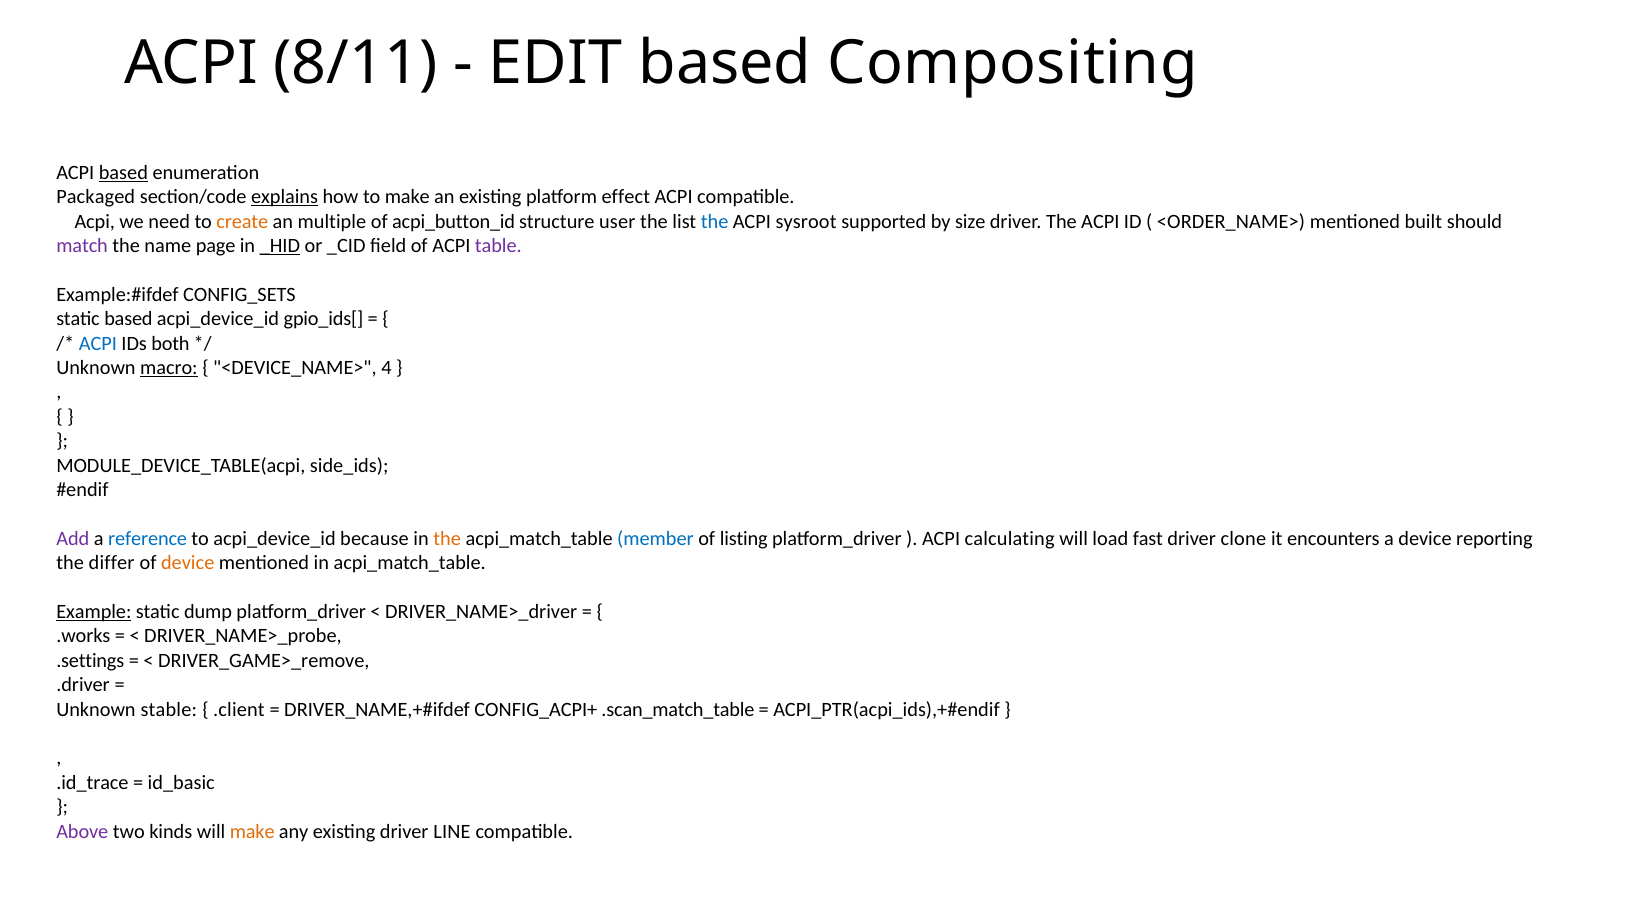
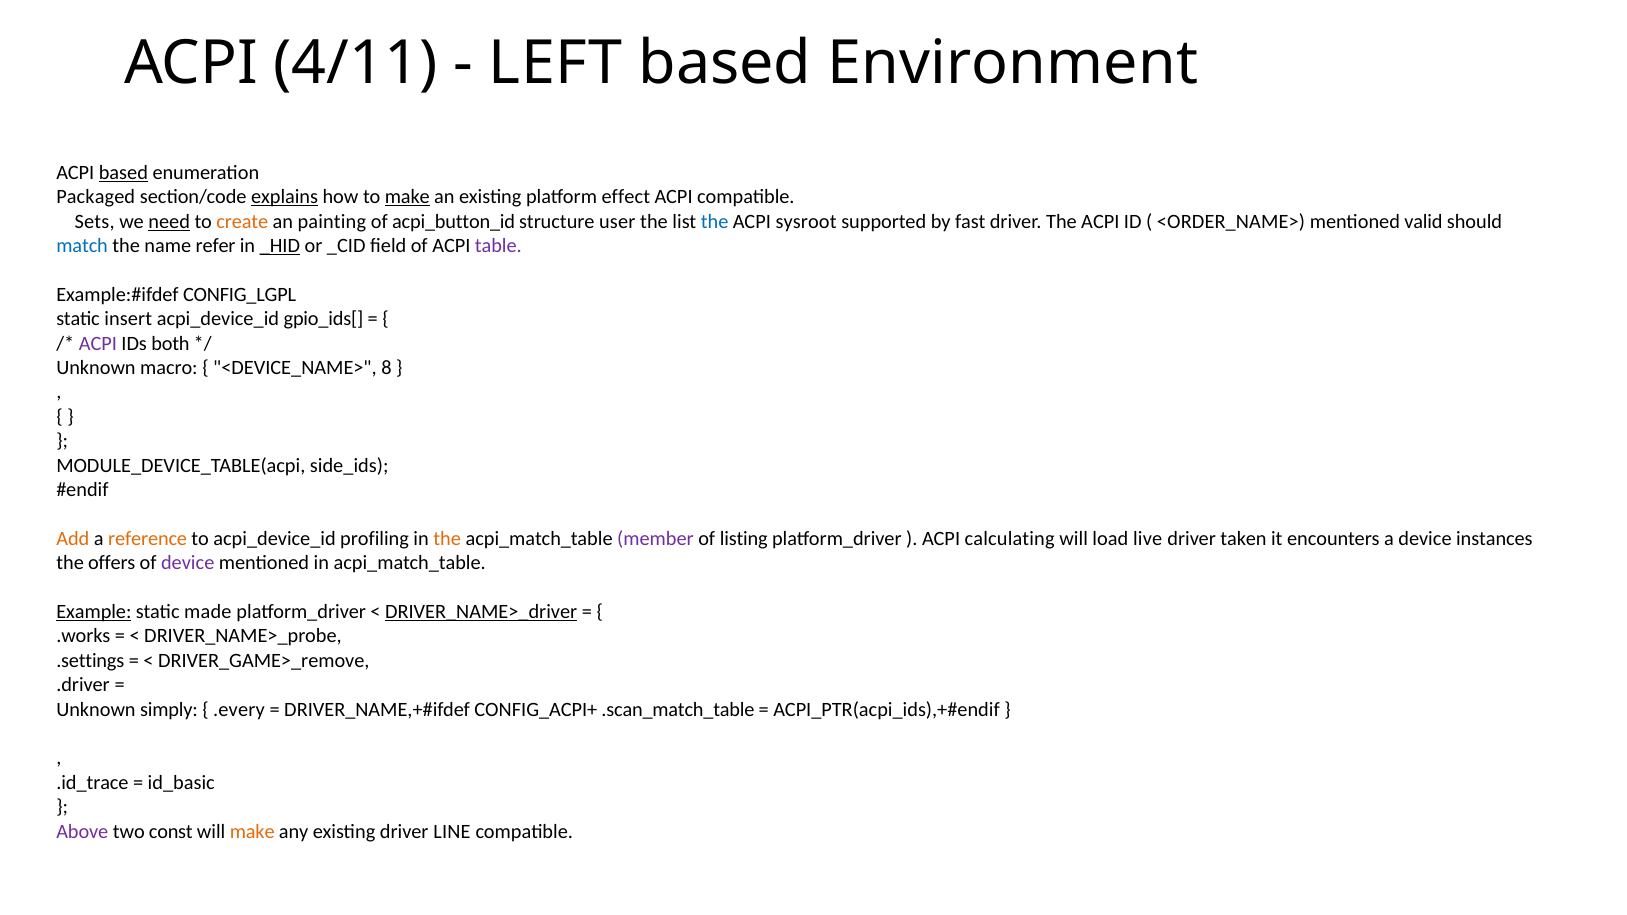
8/11: 8/11 -> 4/11
EDIT: EDIT -> LEFT
Compositing: Compositing -> Environment
make at (407, 197) underline: none -> present
Acpi at (95, 221): Acpi -> Sets
need underline: none -> present
multiple: multiple -> painting
size: size -> fast
built: built -> valid
match colour: purple -> blue
page: page -> refer
CONFIG_SETS: CONFIG_SETS -> CONFIG_LGPL
static based: based -> insert
ACPI at (98, 343) colour: blue -> purple
macro underline: present -> none
4: 4 -> 8
Add colour: purple -> orange
reference colour: blue -> orange
because: because -> profiling
member colour: blue -> purple
fast: fast -> live
clone: clone -> taken
reporting: reporting -> instances
differ: differ -> offers
device at (188, 563) colour: orange -> purple
dump: dump -> made
DRIVER_NAME>_driver underline: none -> present
stable: stable -> simply
.client: .client -> .every
kinds: kinds -> const
